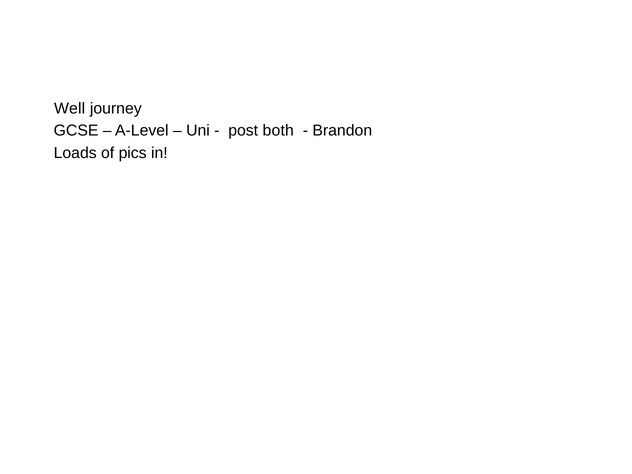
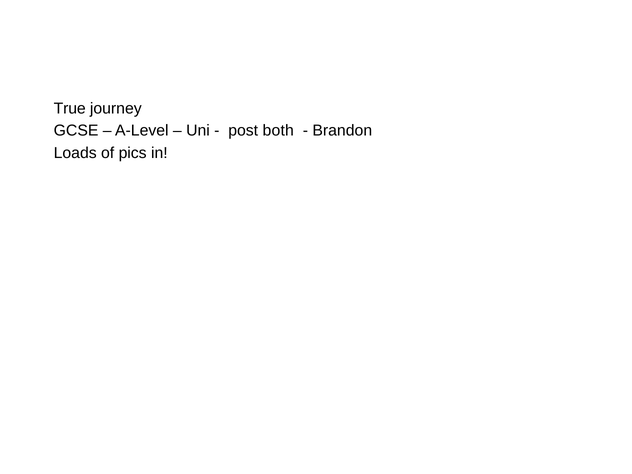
Well: Well -> True
